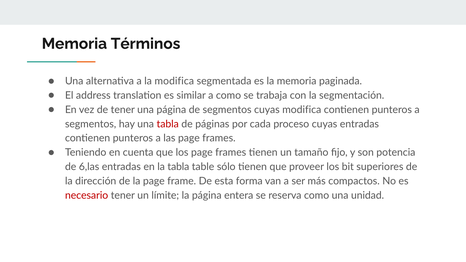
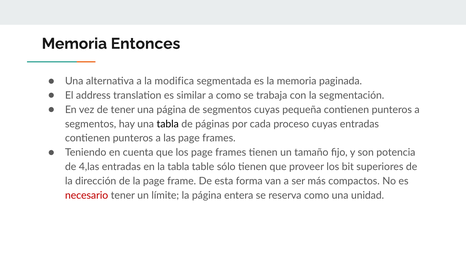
Términos: Términos -> Entonces
cuyas modifica: modifica -> pequeña
tabla at (168, 124) colour: red -> black
6,las: 6,las -> 4,las
